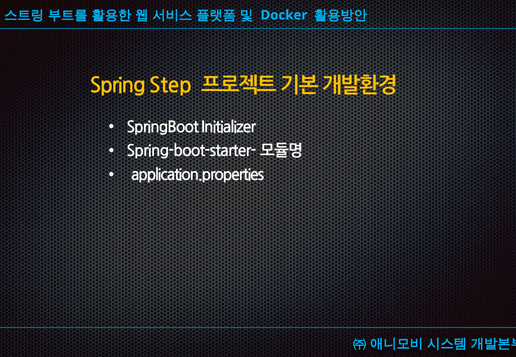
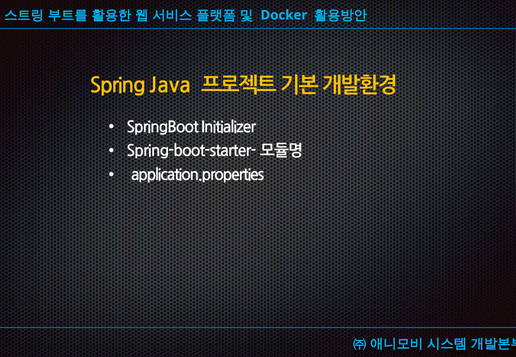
Step: Step -> Java
